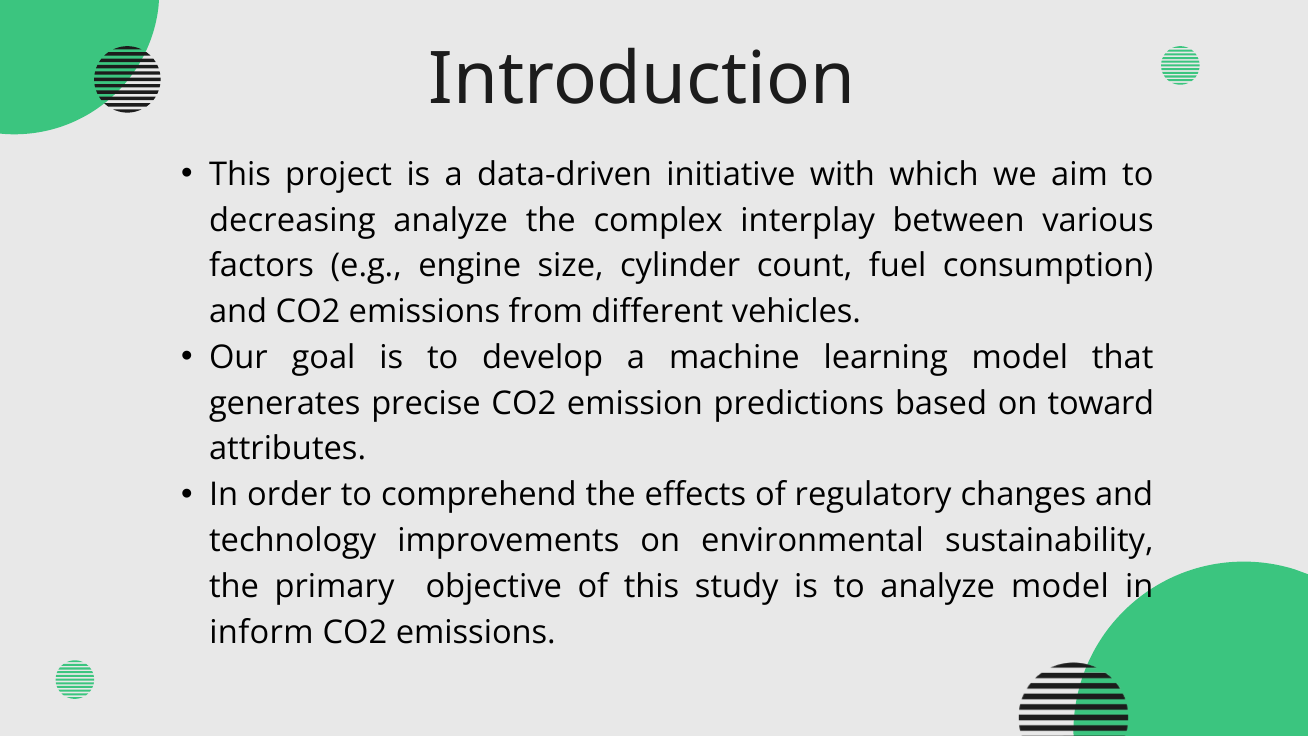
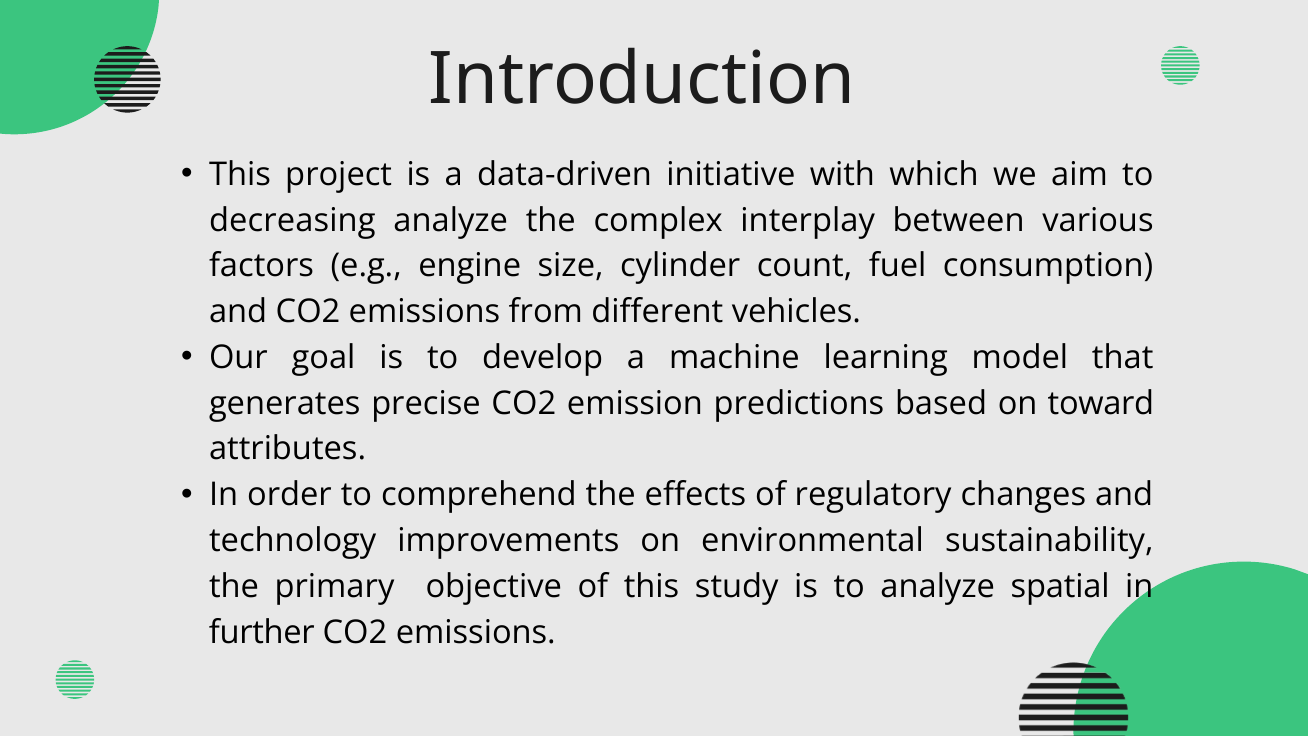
analyze model: model -> spatial
inform: inform -> further
